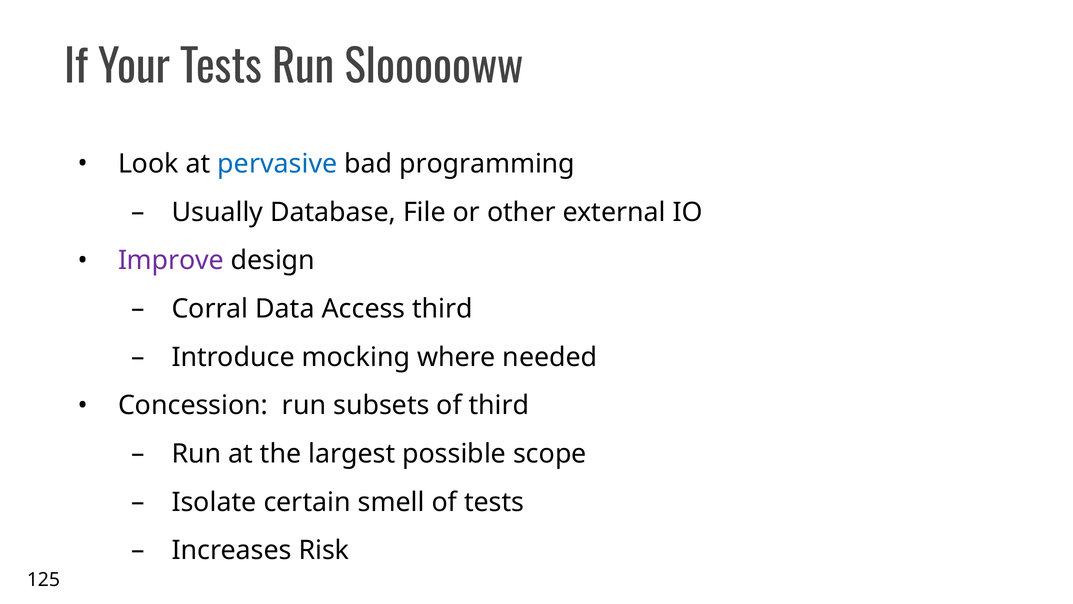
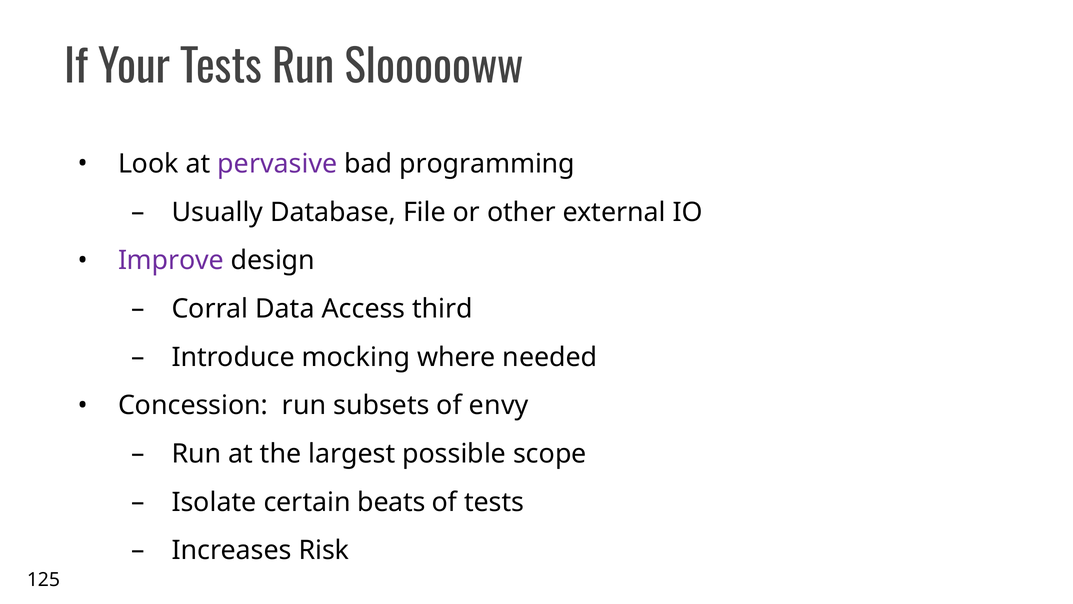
pervasive colour: blue -> purple
of third: third -> envy
smell: smell -> beats
